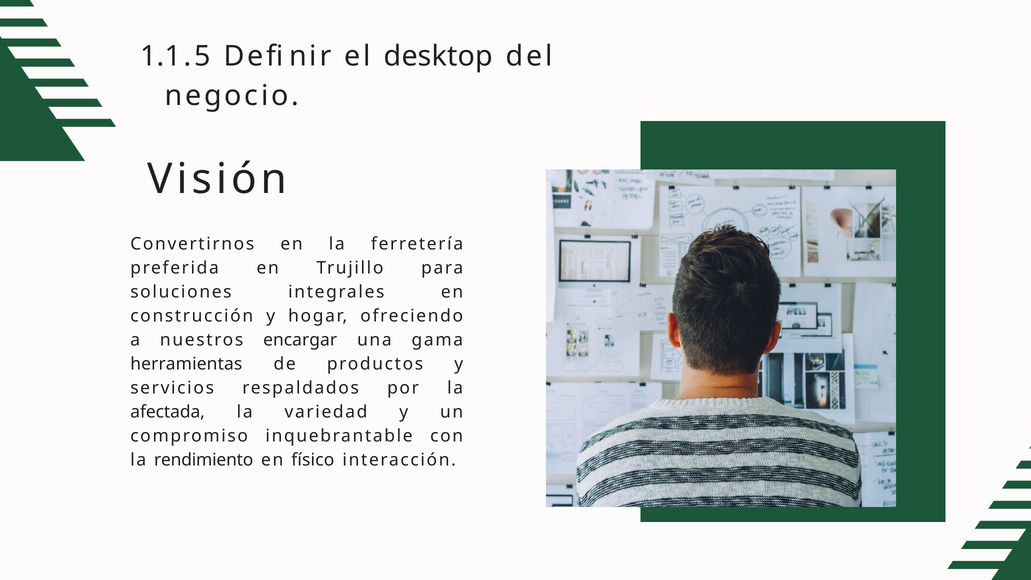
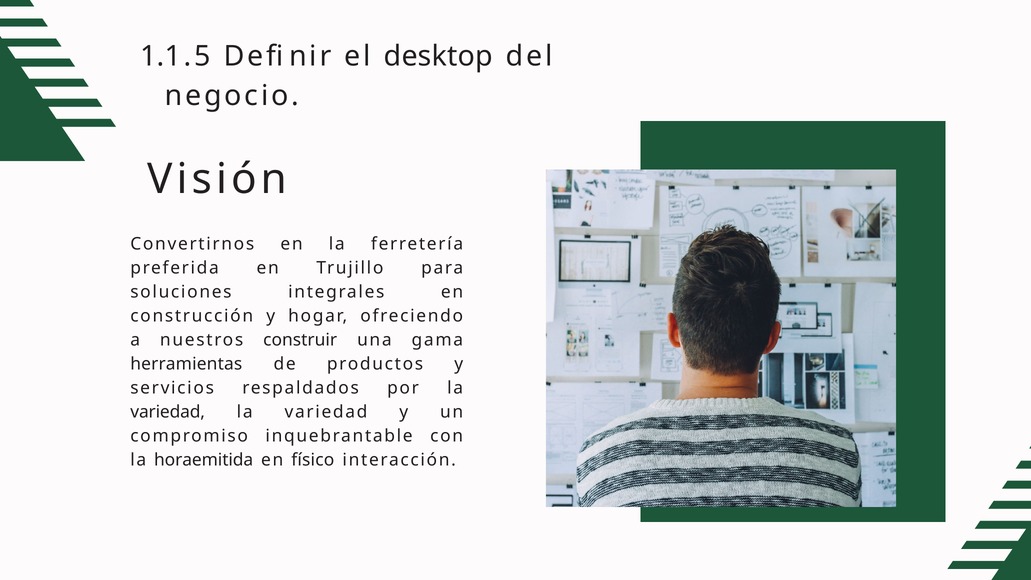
encargar: encargar -> construir
afectada at (168, 412): afectada -> variedad
rendimiento: rendimiento -> horaemitida
